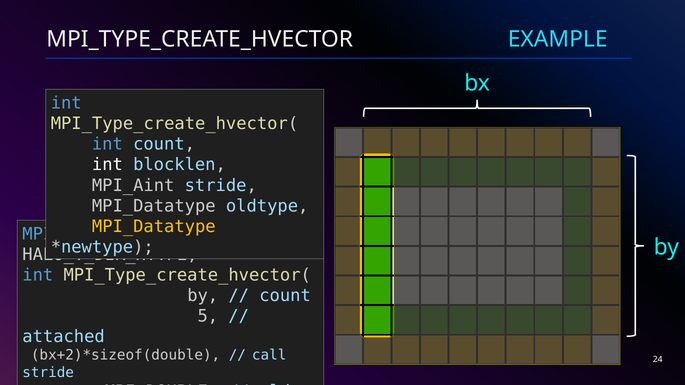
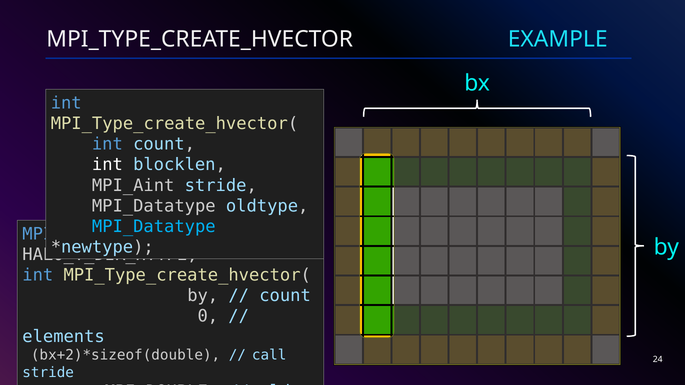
MPI_Datatype at (154, 227) colour: yellow -> light blue
5: 5 -> 0
attached: attached -> elements
